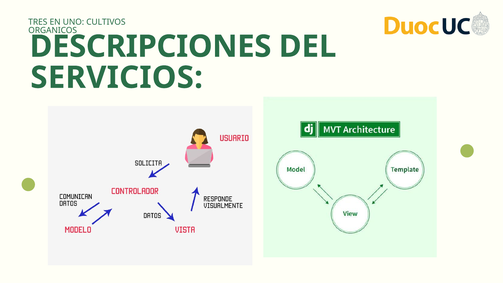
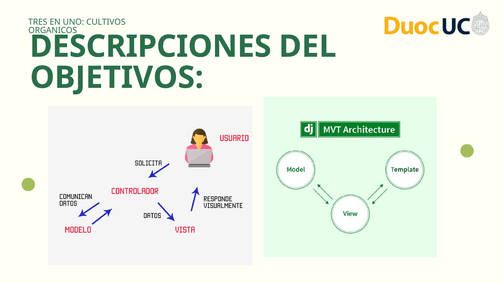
SERVICIOS: SERVICIOS -> OBJETIVOS
